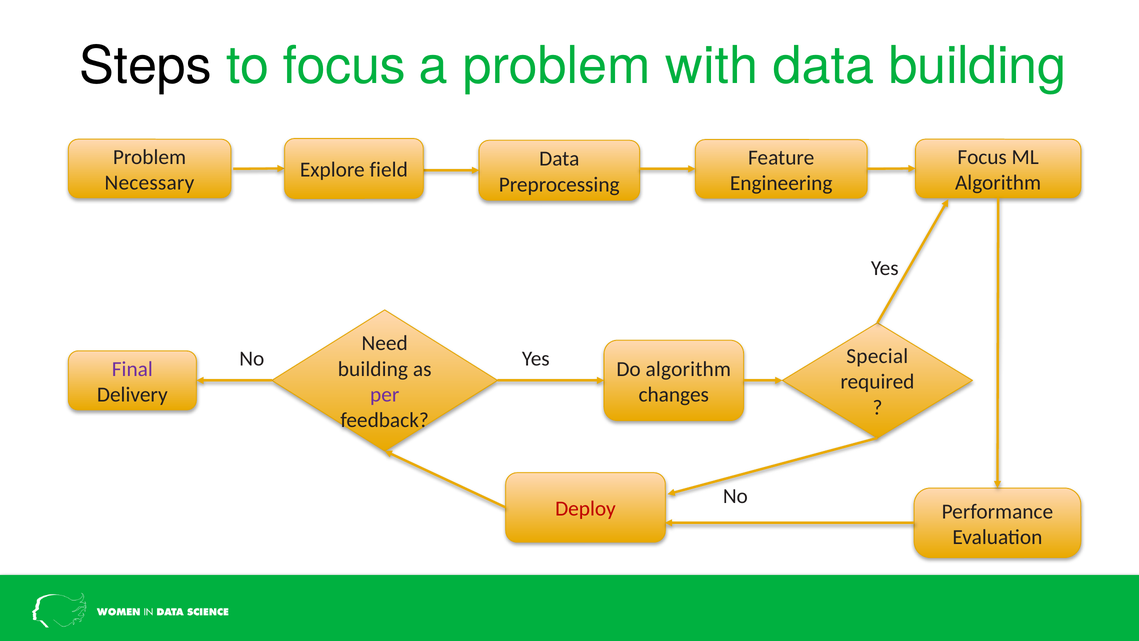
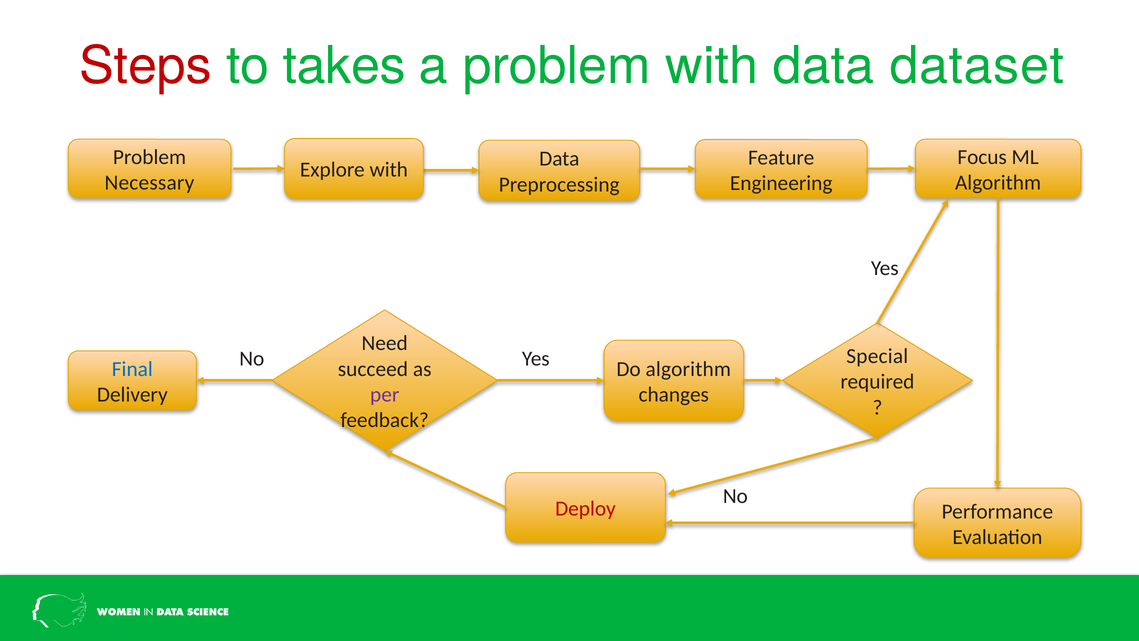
Steps colour: black -> red
to focus: focus -> takes
data building: building -> dataset
Explore field: field -> with
Final colour: purple -> blue
building at (373, 369): building -> succeed
